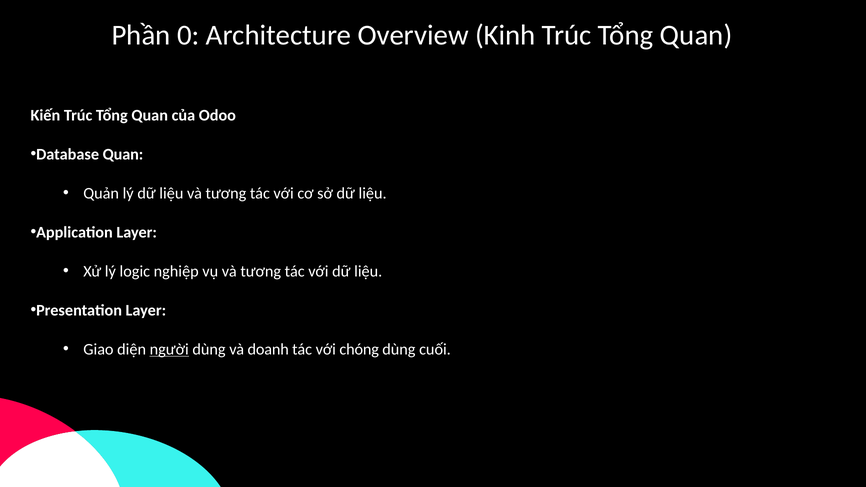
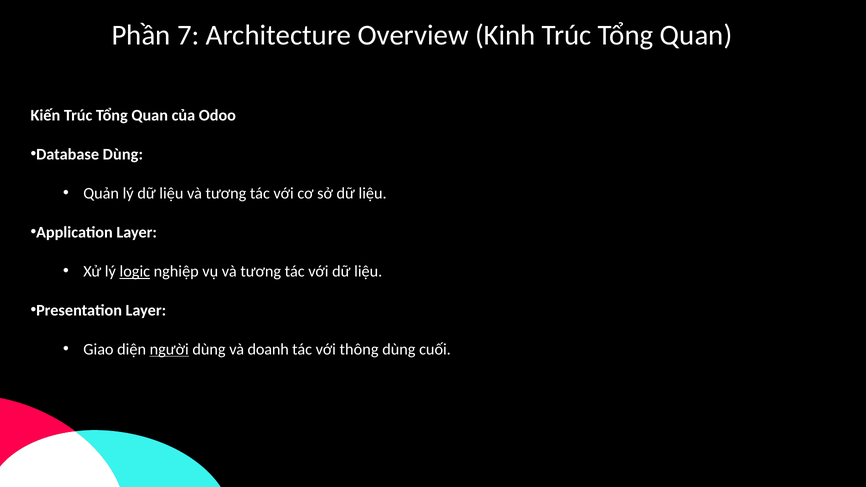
0: 0 -> 7
Database Quan: Quan -> Dùng
logic underline: none -> present
chóng: chóng -> thông
